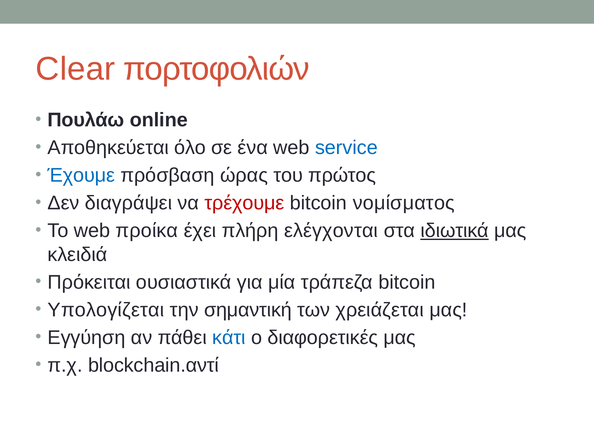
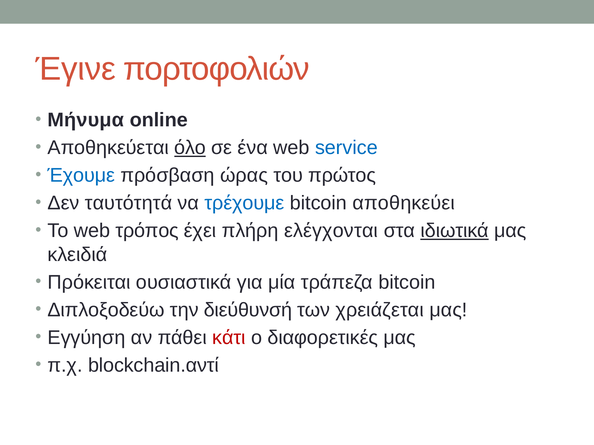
Clear: Clear -> Έγινε
Πουλάω: Πουλάω -> Μήνυμα
όλο underline: none -> present
διαγράψει: διαγράψει -> ταυτότητά
τρέχουμε colour: red -> blue
νομίσματος: νομίσματος -> αποθηκεύει
προίκα: προίκα -> τρόπος
Υπολογίζεται: Υπολογίζεται -> Διπλοξοδεύω
σημαντική: σημαντική -> διεύθυνσή
κάτι colour: blue -> red
